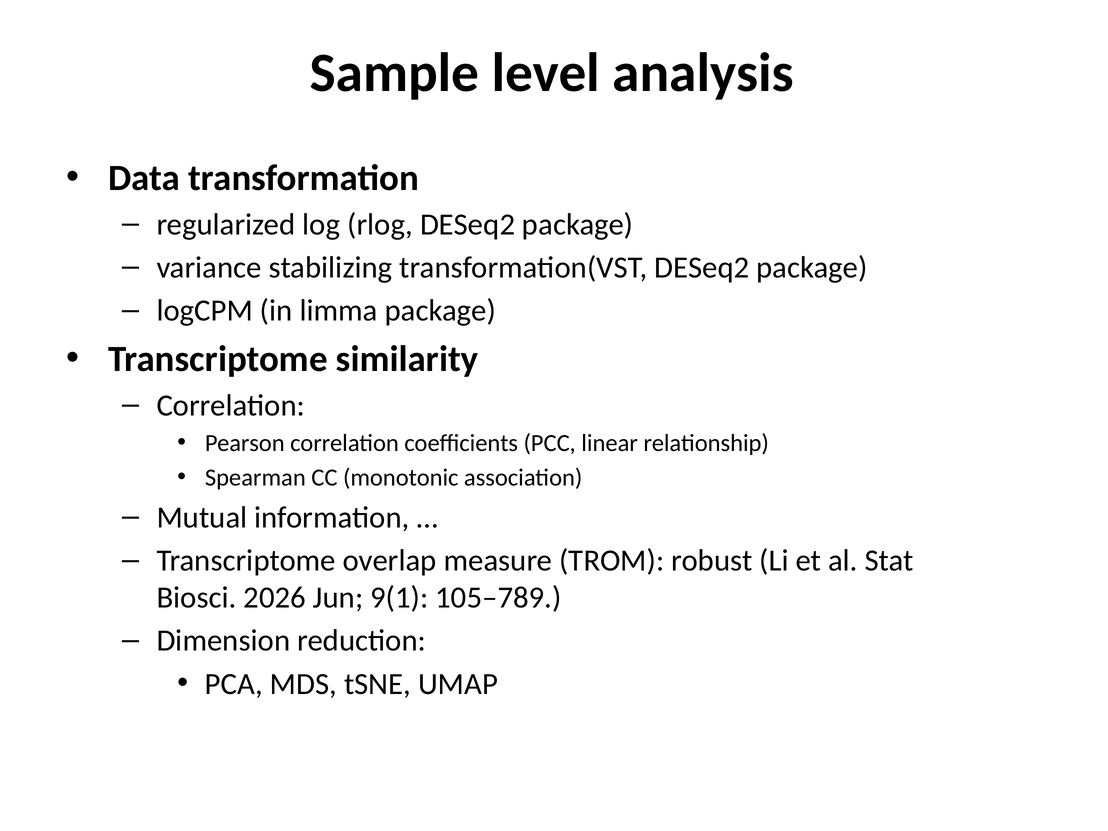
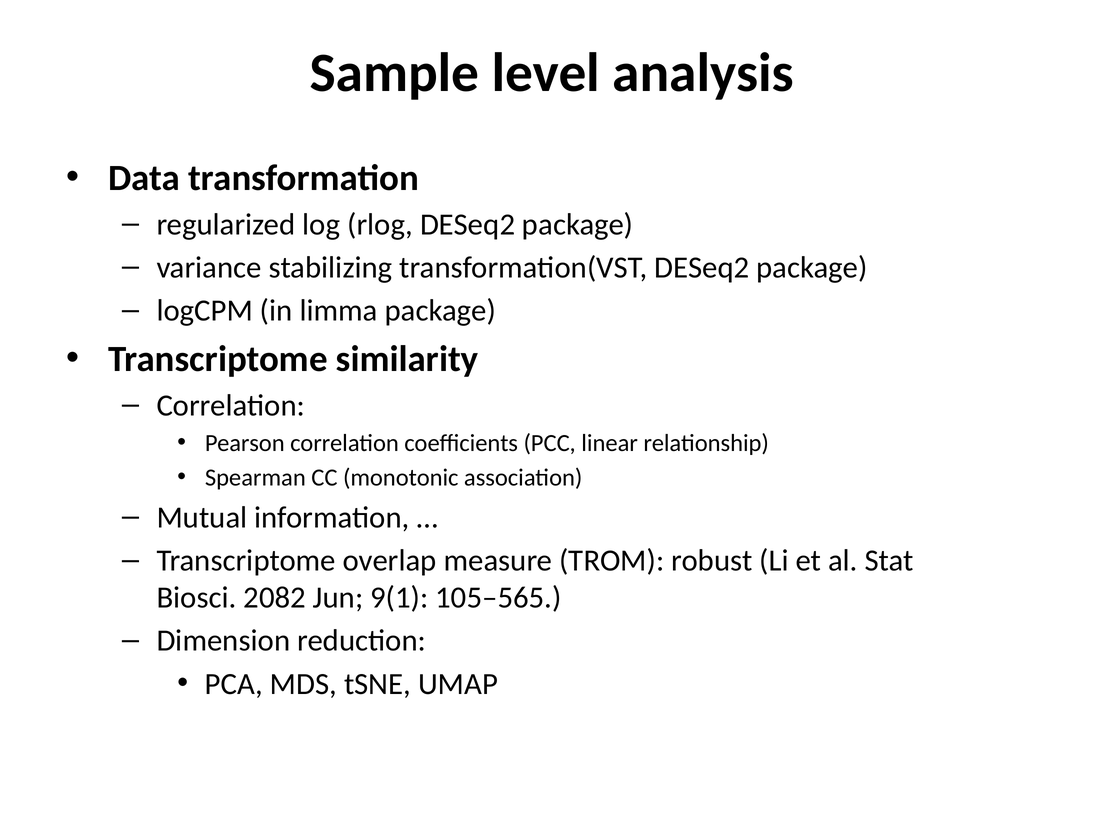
2026: 2026 -> 2082
105–789: 105–789 -> 105–565
